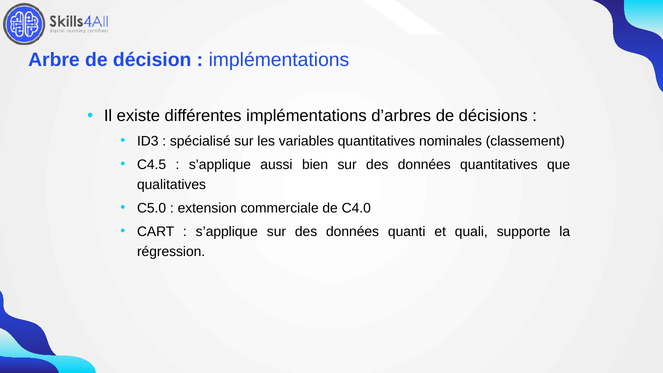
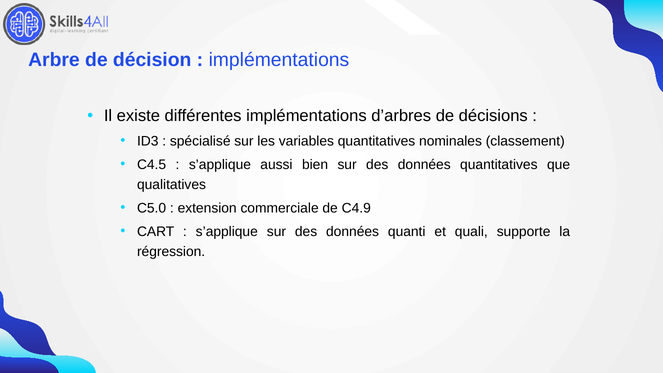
C4.0: C4.0 -> C4.9
